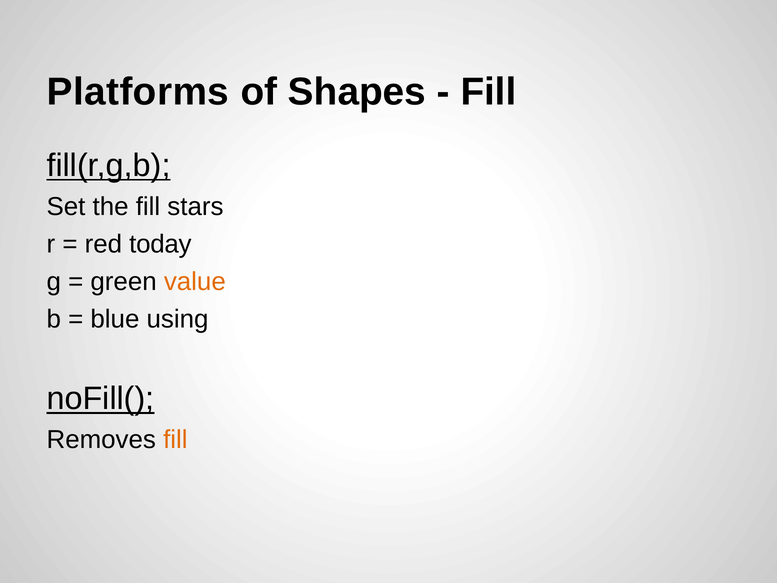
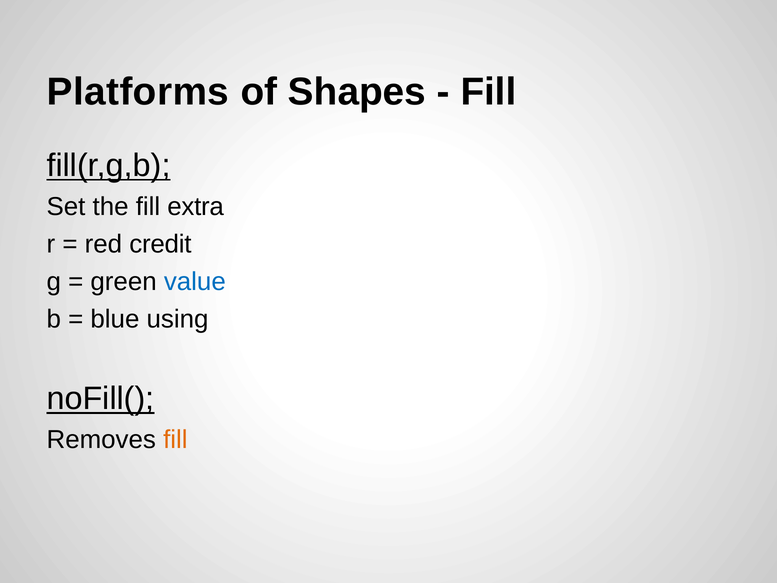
stars: stars -> extra
today: today -> credit
value colour: orange -> blue
